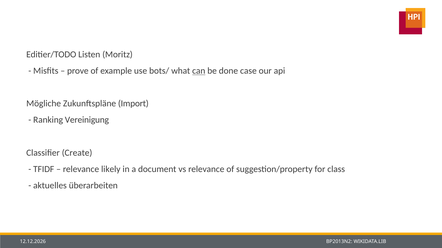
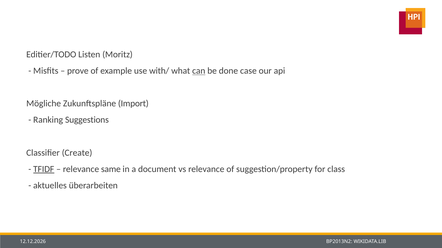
bots/: bots/ -> with/
Vereinigung: Vereinigung -> Suggestions
TFIDF underline: none -> present
likely: likely -> same
